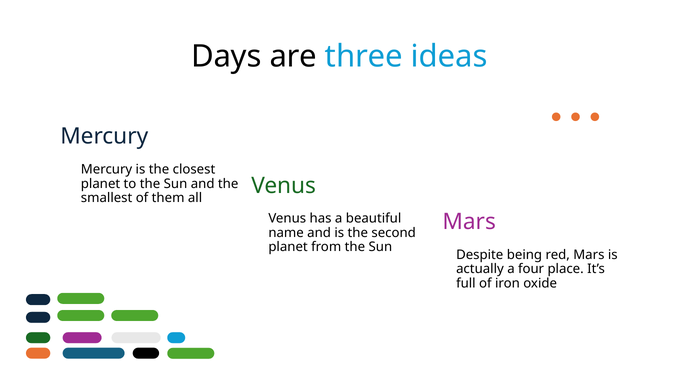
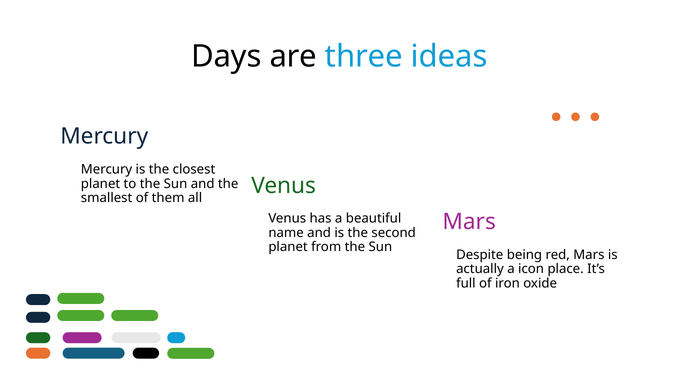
four: four -> icon
